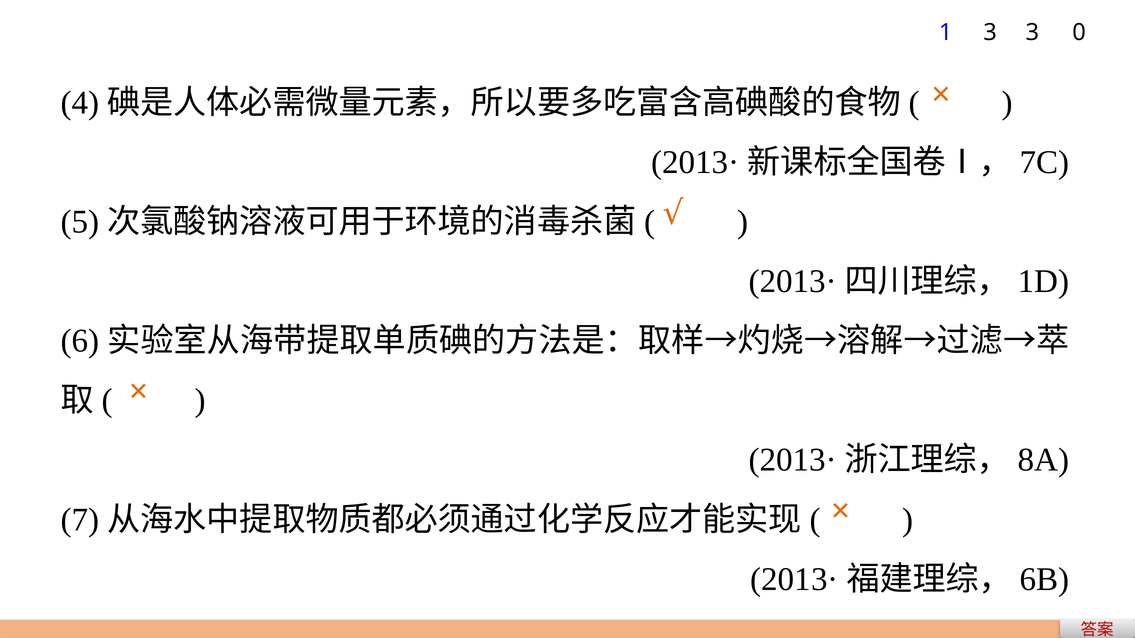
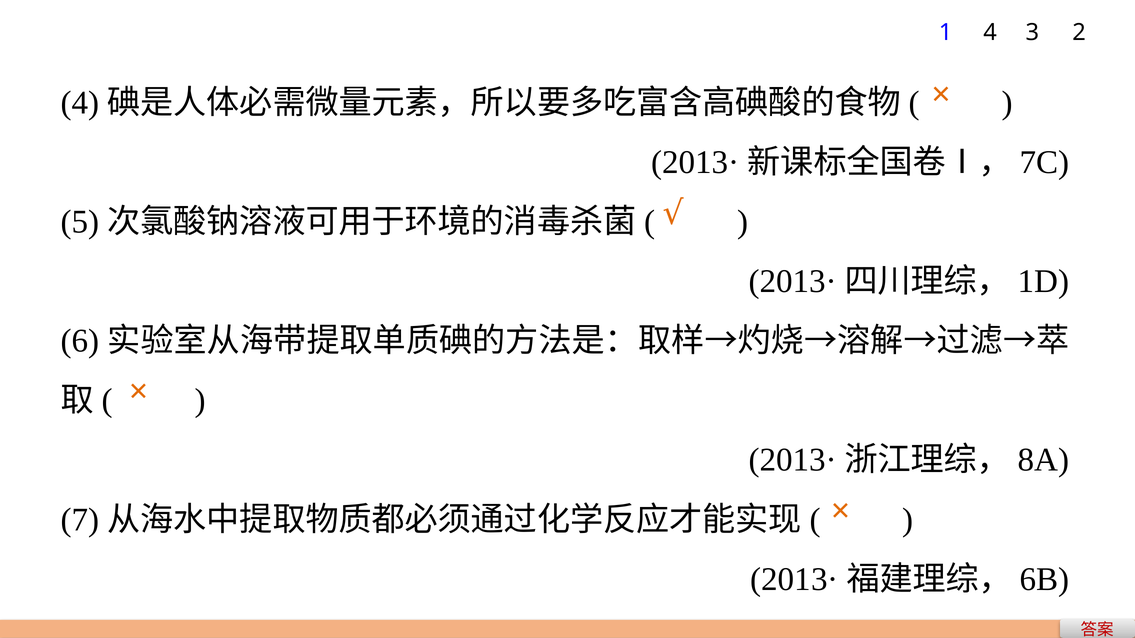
1 3: 3 -> 4
0: 0 -> 2
